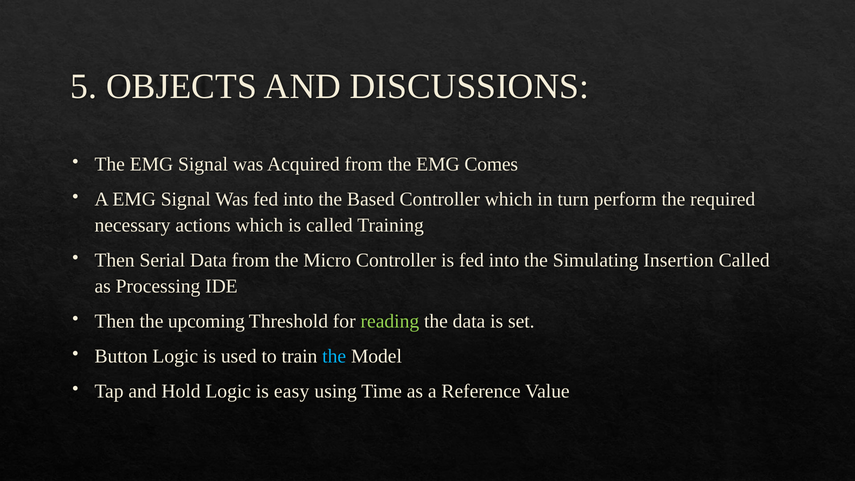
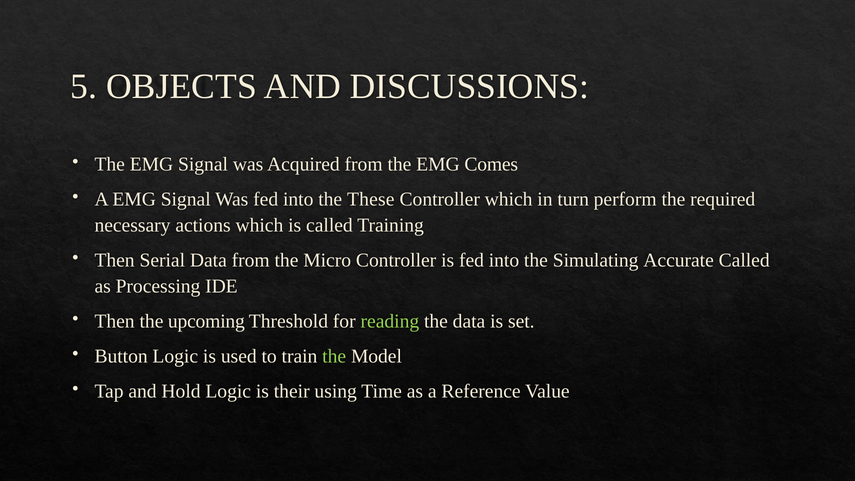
Based: Based -> These
Insertion: Insertion -> Accurate
the at (334, 356) colour: light blue -> light green
easy: easy -> their
